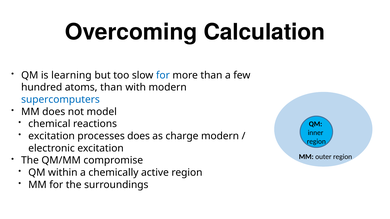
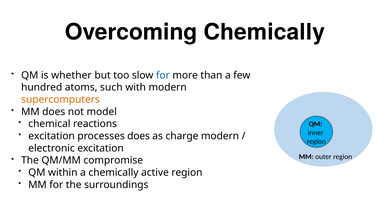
Overcoming Calculation: Calculation -> Chemically
learning: learning -> whether
atoms than: than -> such
supercomputers colour: blue -> orange
